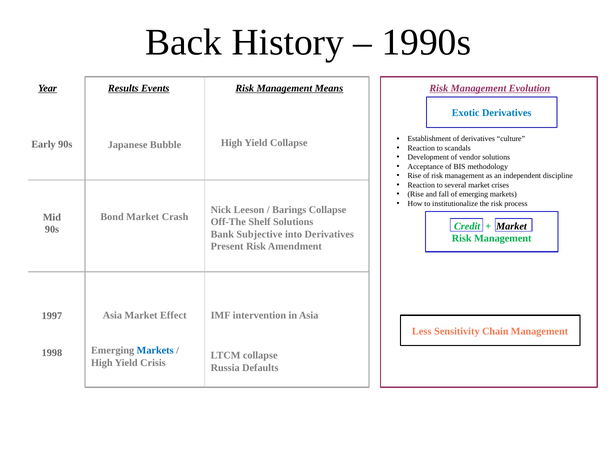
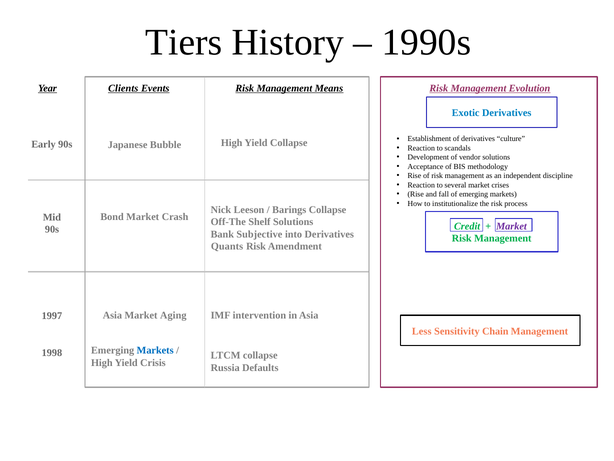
Back: Back -> Tiers
Results: Results -> Clients
Market at (511, 226) colour: black -> purple
Present: Present -> Quants
Effect: Effect -> Aging
